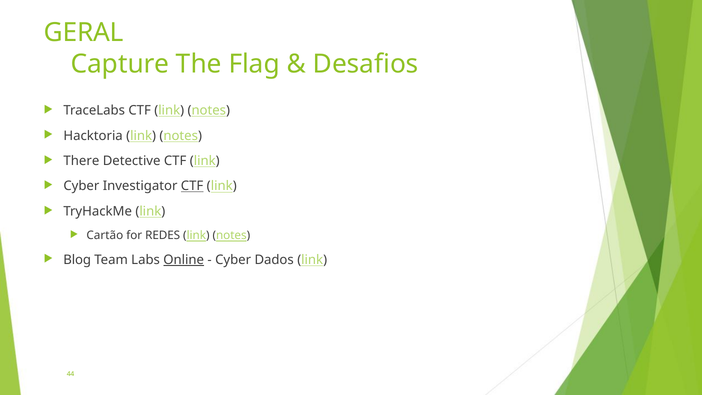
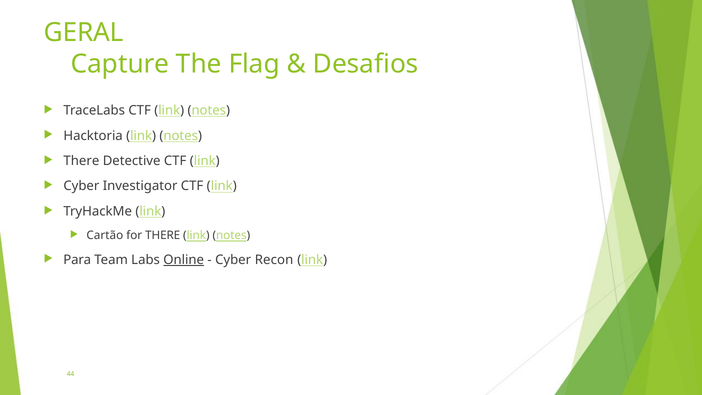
CTF at (192, 186) underline: present -> none
for REDES: REDES -> THERE
Blog: Blog -> Para
Dados: Dados -> Recon
